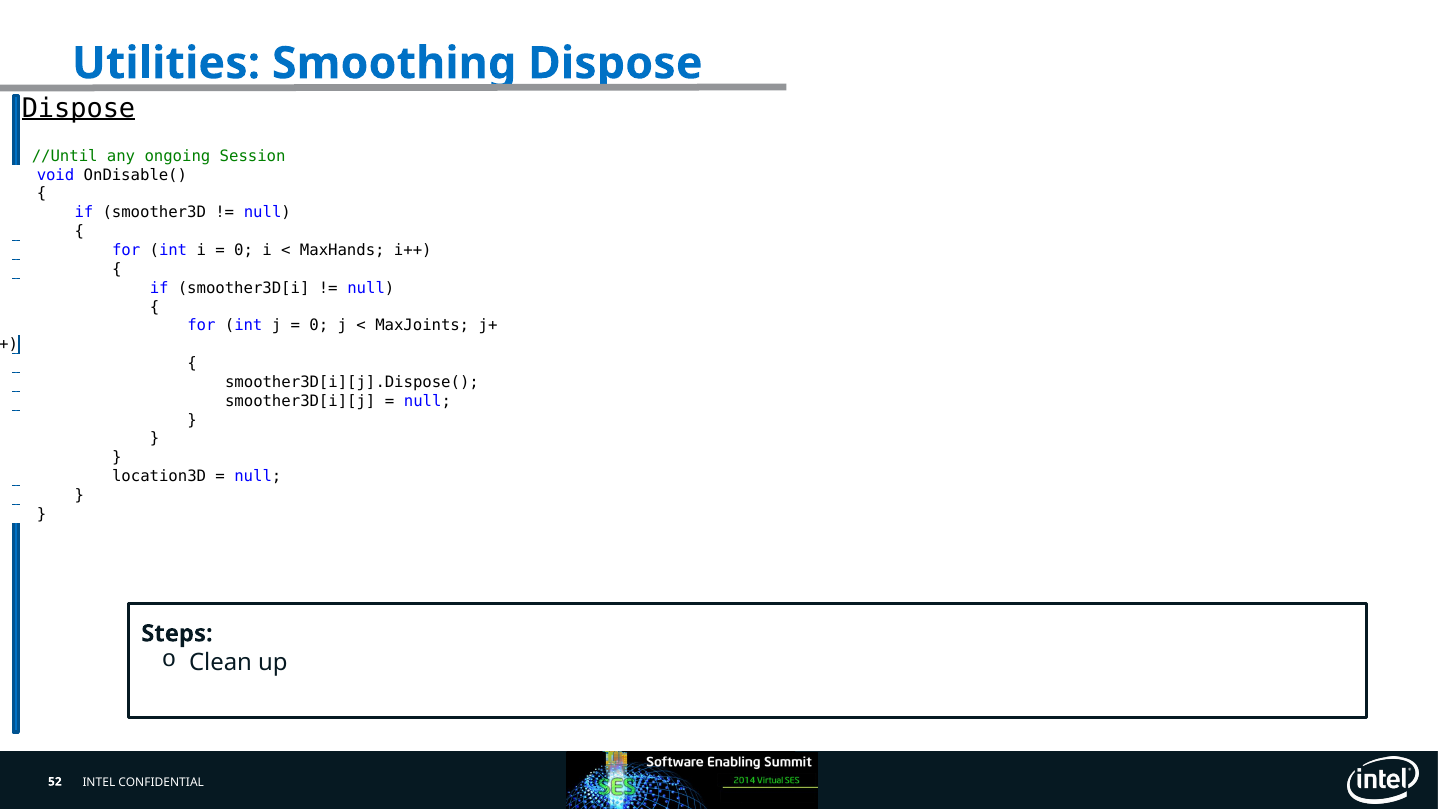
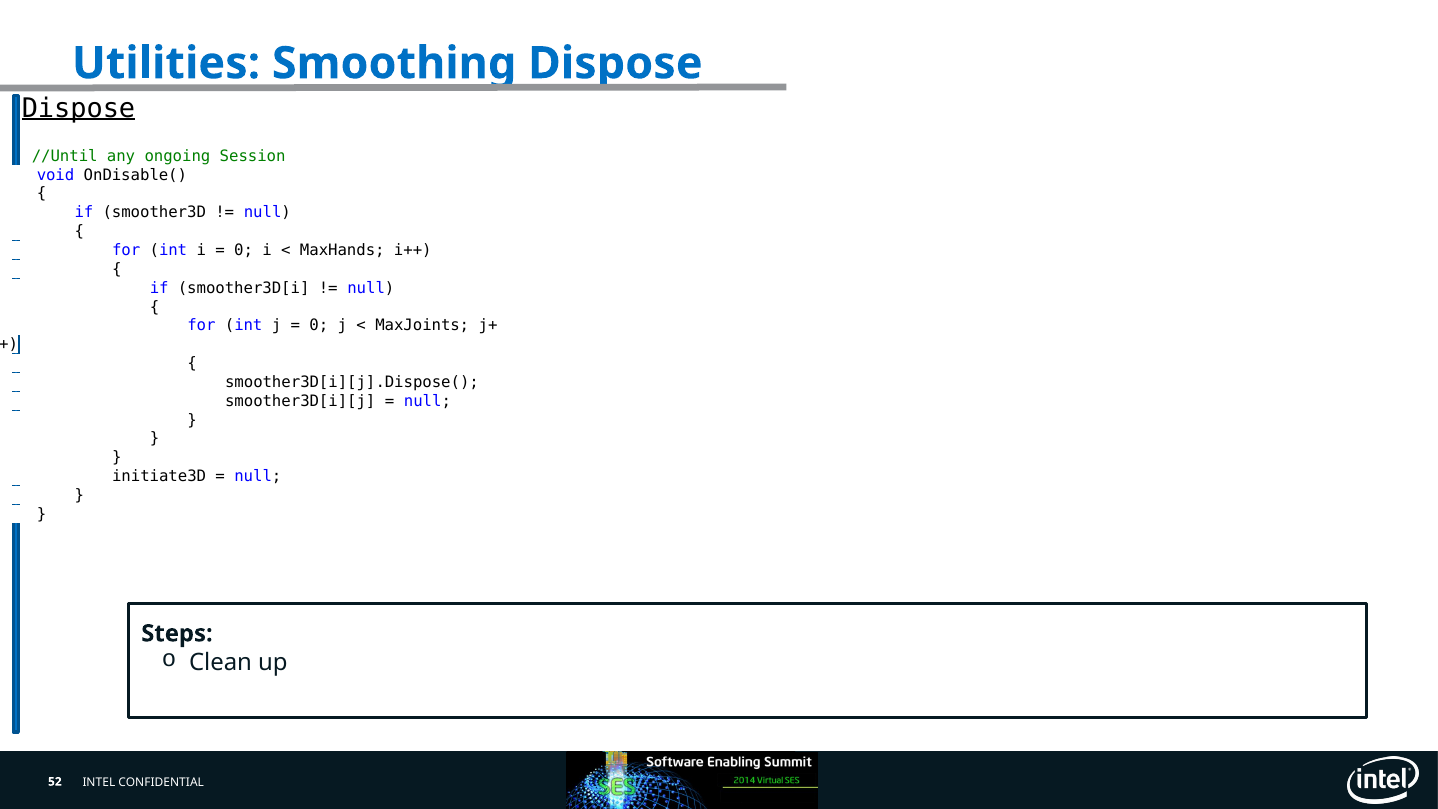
location3D: location3D -> initiate3D
